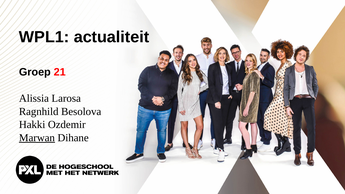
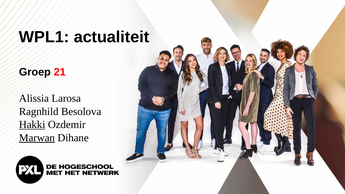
Hakki underline: none -> present
